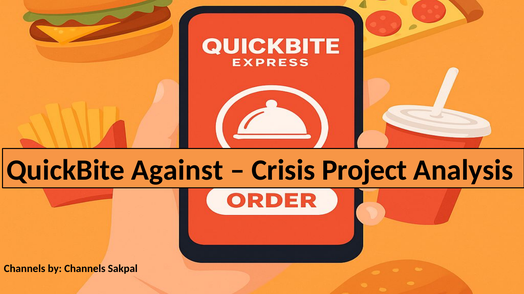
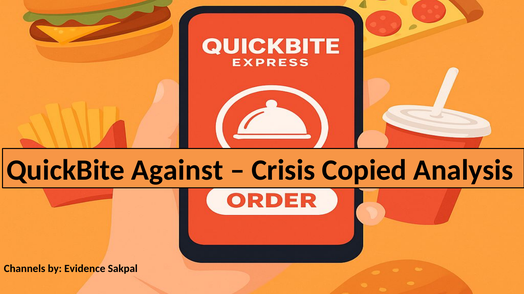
Project: Project -> Copied
by Channels: Channels -> Evidence
